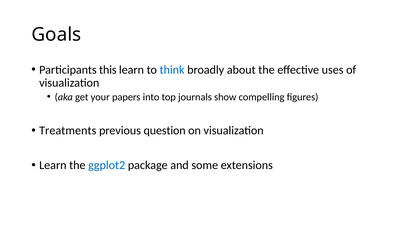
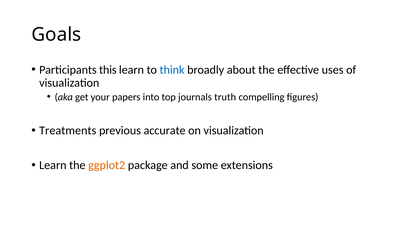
show: show -> truth
question: question -> accurate
ggplot2 colour: blue -> orange
